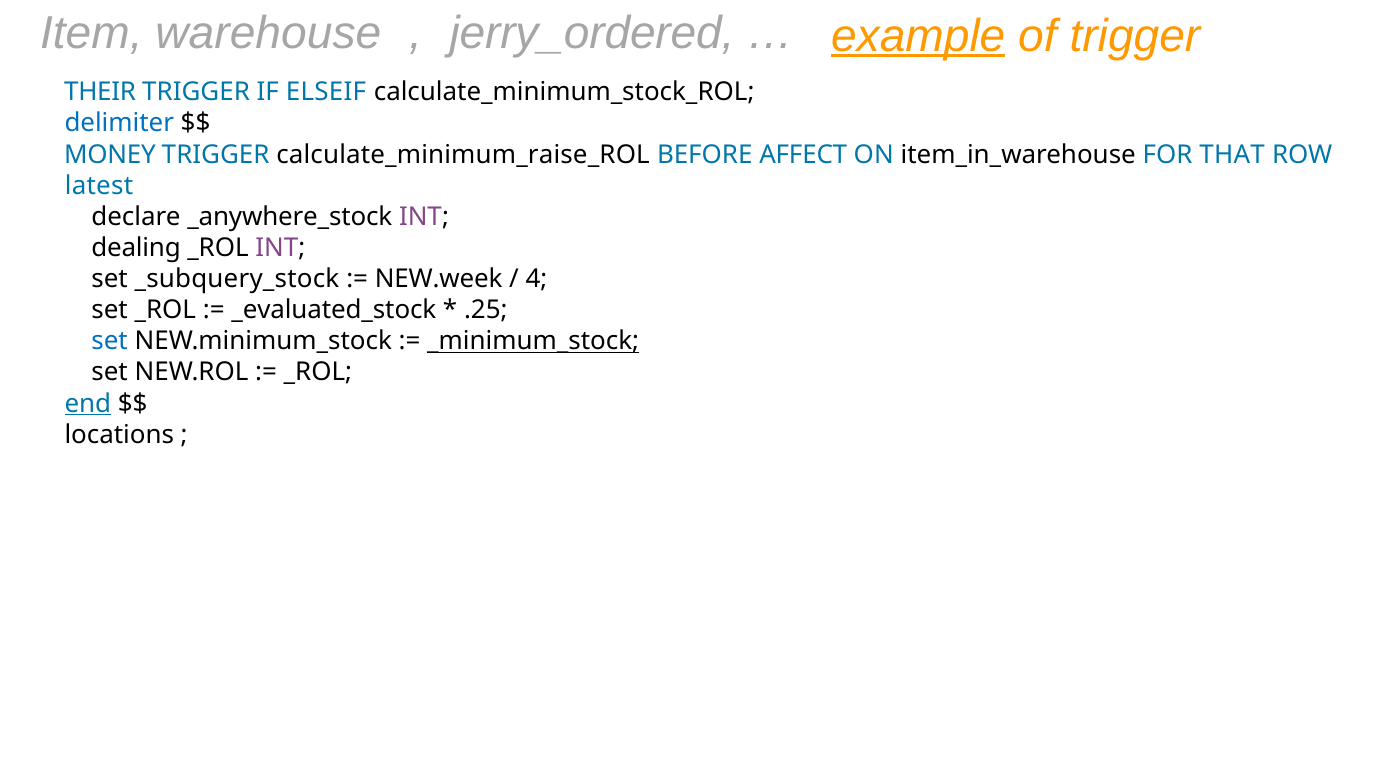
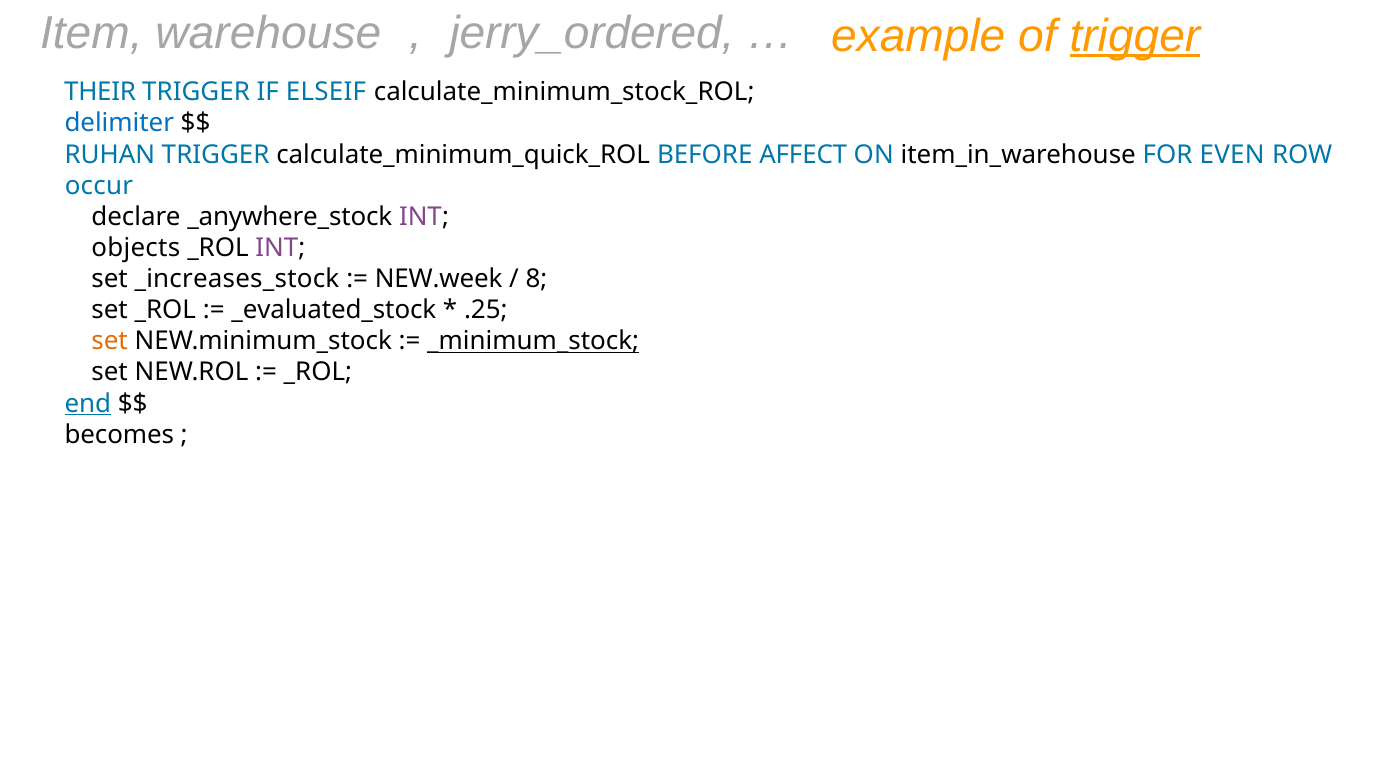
example underline: present -> none
trigger at (1135, 36) underline: none -> present
MONEY: MONEY -> RUHAN
calculate_minimum_raise_ROL: calculate_minimum_raise_ROL -> calculate_minimum_quick_ROL
THAT: THAT -> EVEN
latest: latest -> occur
dealing: dealing -> objects
_subquery_stock: _subquery_stock -> _increases_stock
4: 4 -> 8
set at (110, 341) colour: blue -> orange
locations: locations -> becomes
